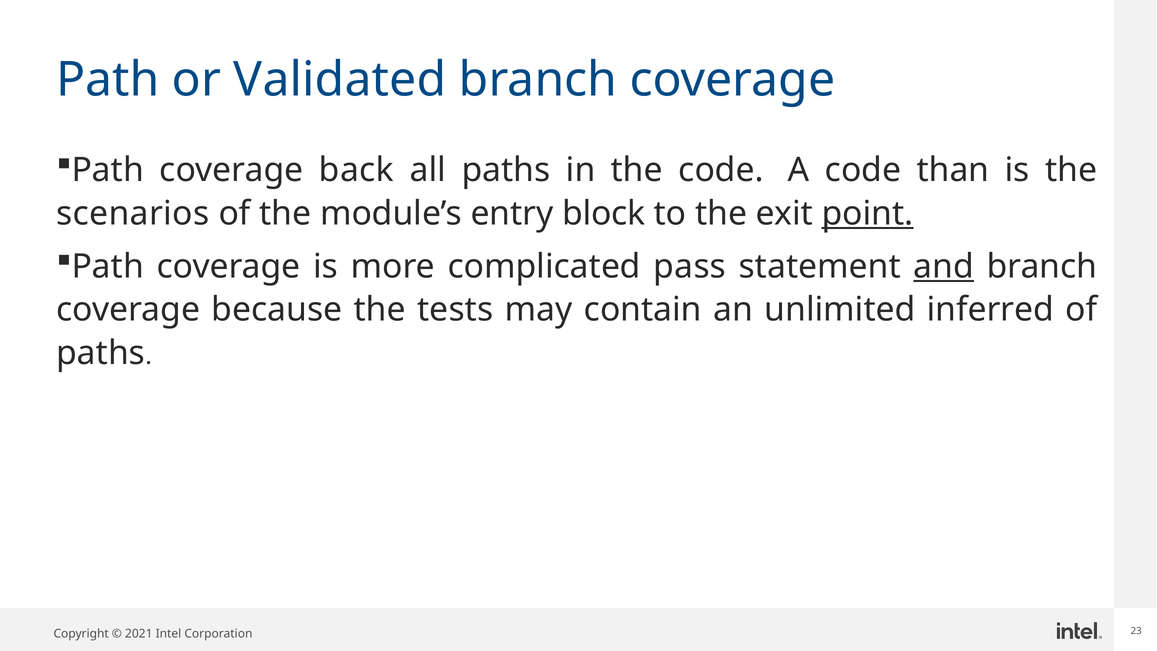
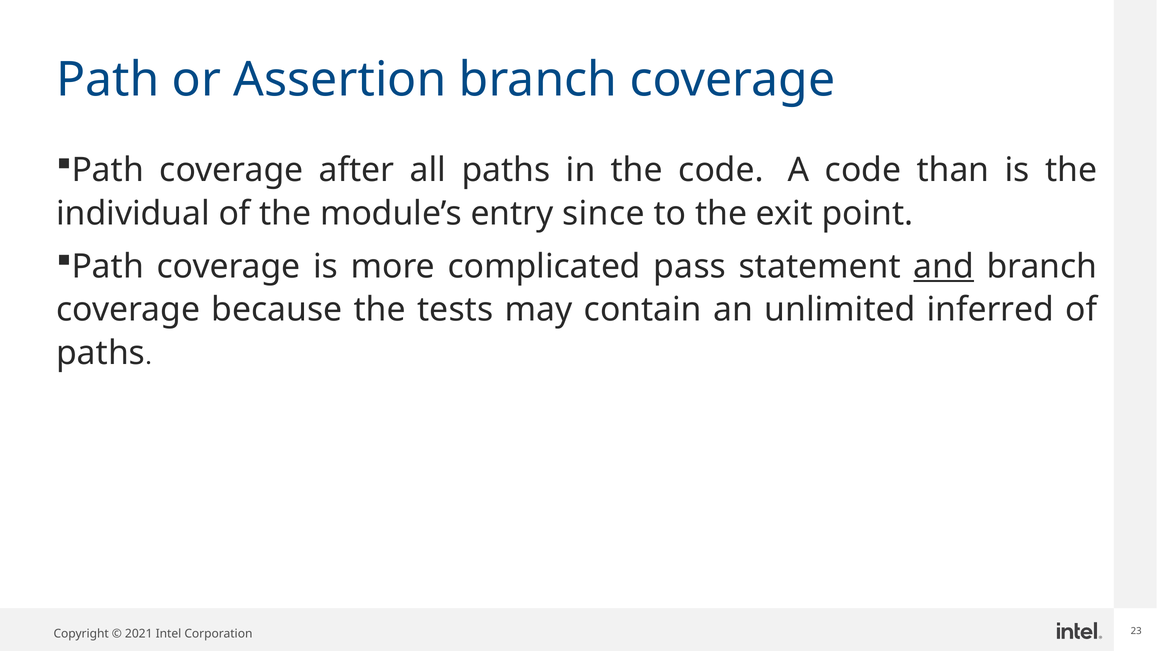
Validated: Validated -> Assertion
back: back -> after
scenarios: scenarios -> individual
block: block -> since
point underline: present -> none
